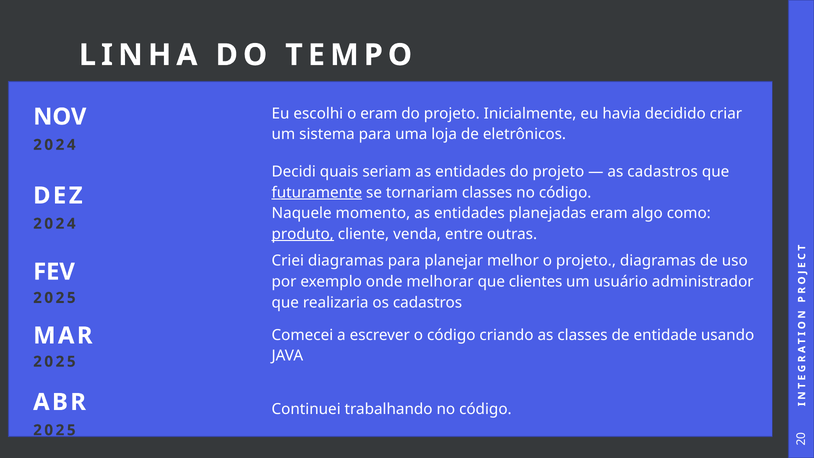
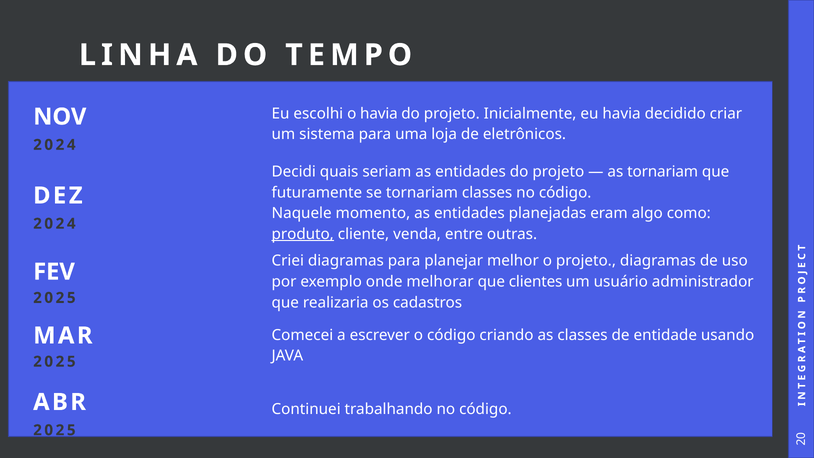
o eram: eram -> havia
as cadastros: cadastros -> tornariam
futuramente underline: present -> none
